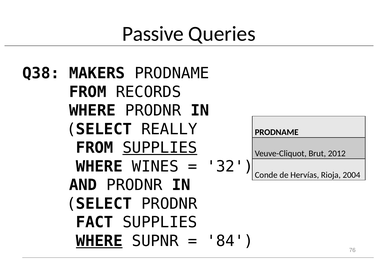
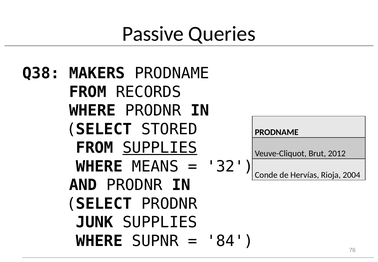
REALLY: REALLY -> STORED
WINES: WINES -> MEANS
FACT: FACT -> JUNK
WHERE at (99, 241) underline: present -> none
